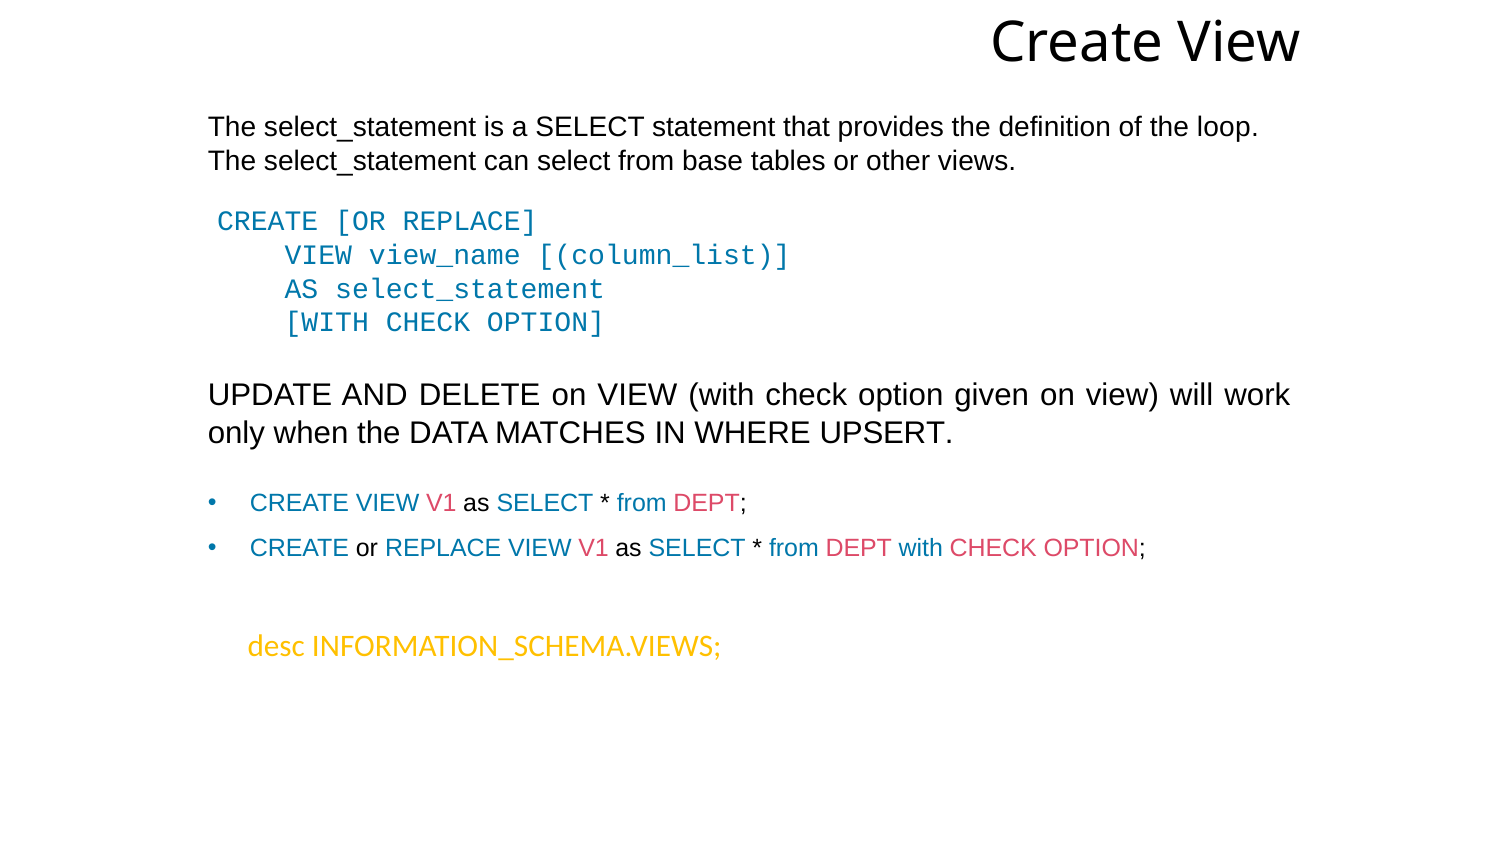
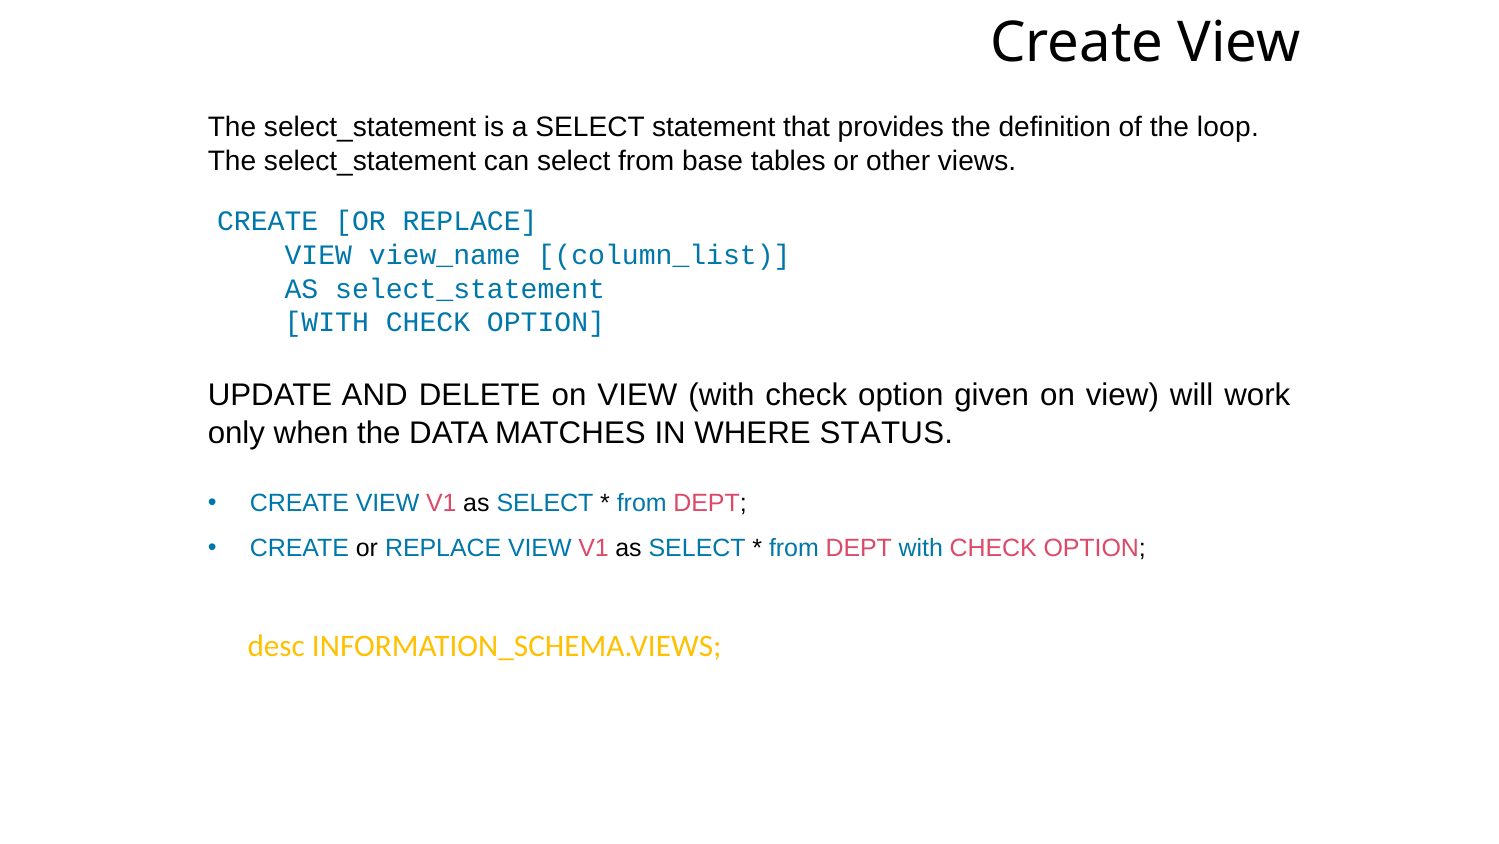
UPSERT: UPSERT -> STATUS
